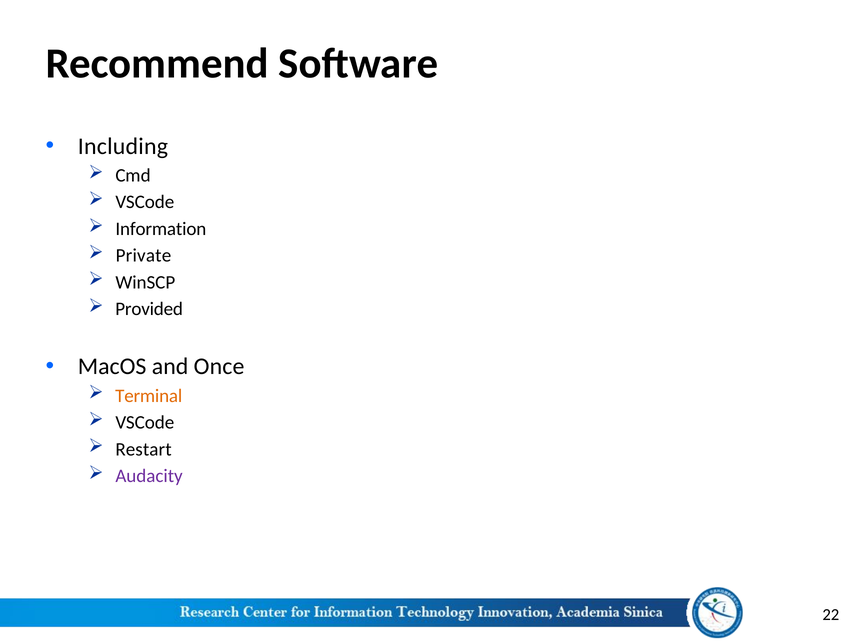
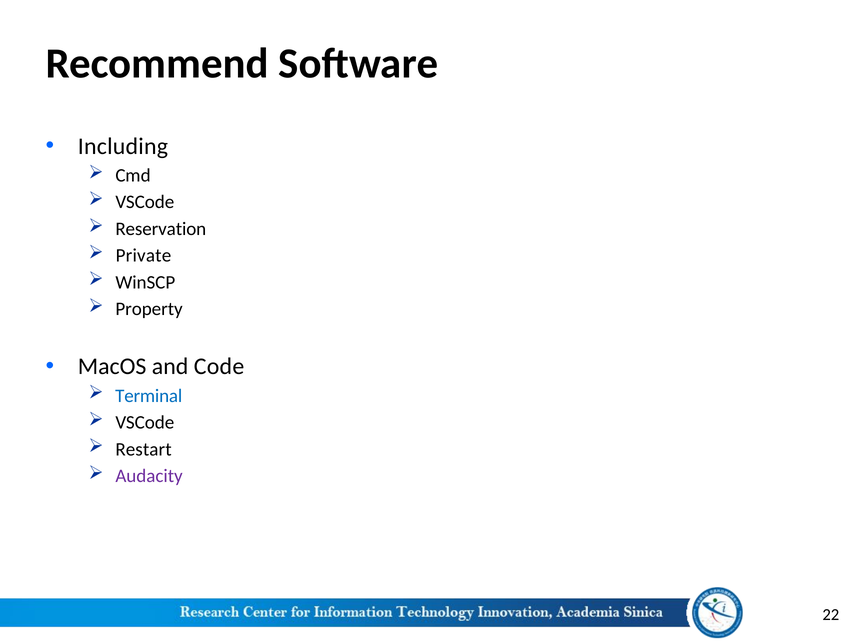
Information: Information -> Reservation
Provided: Provided -> Property
Once: Once -> Code
Terminal colour: orange -> blue
